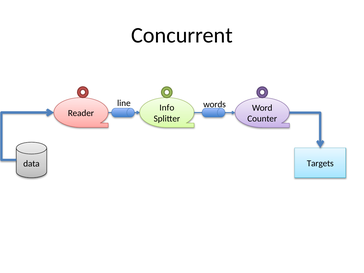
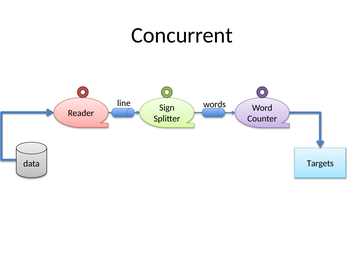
Info: Info -> Sign
